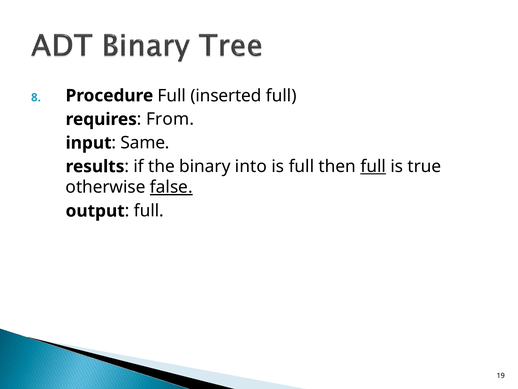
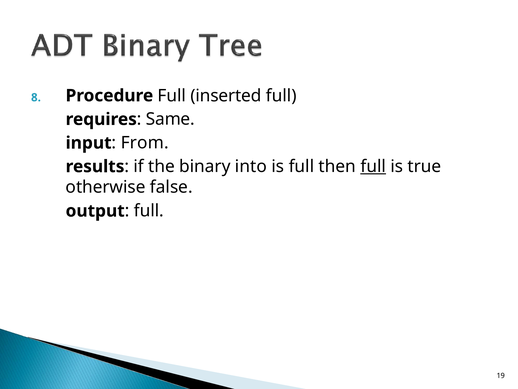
From: From -> Same
Same: Same -> From
false underline: present -> none
